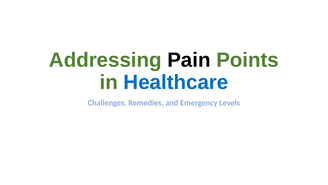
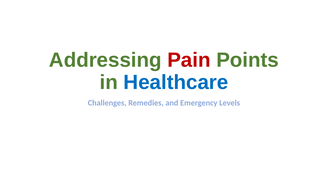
Pain colour: black -> red
